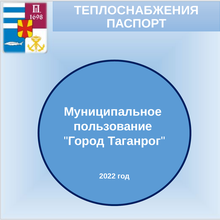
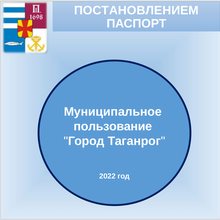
ТЕПЛОСНАБЖЕНИЯ: ТЕПЛОСНАБЖЕНИЯ -> ПОСТАНОВЛЕНИЕМ
